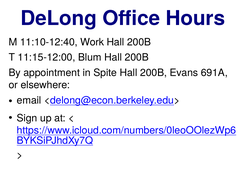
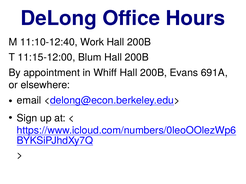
Spite: Spite -> Whiff
